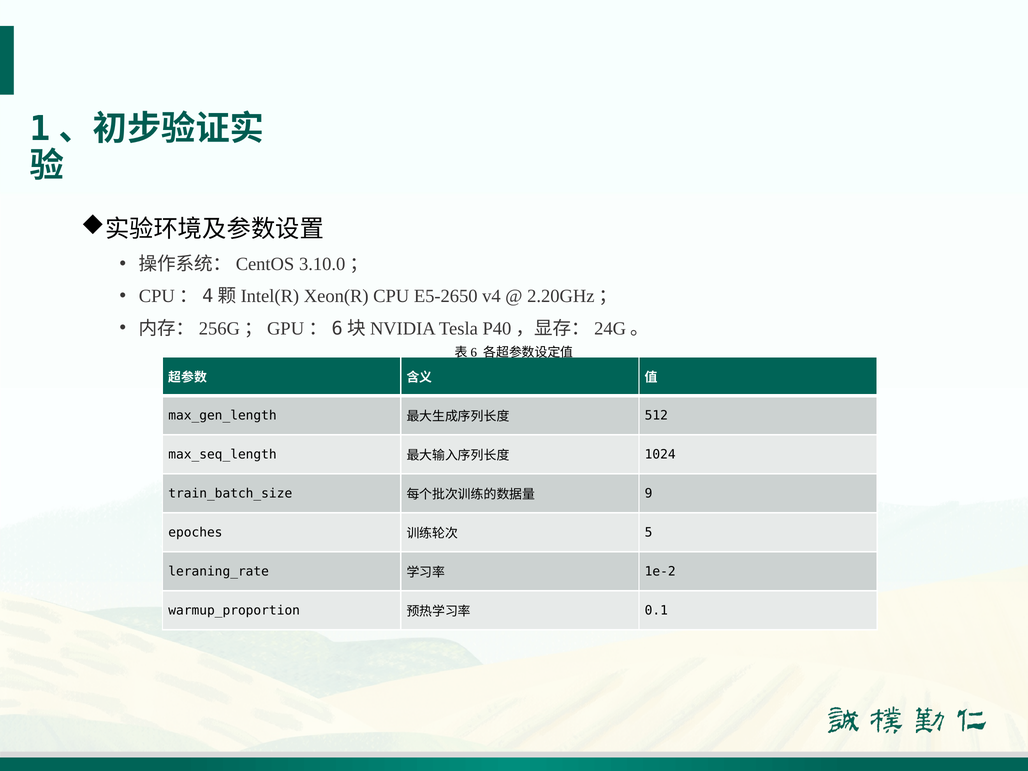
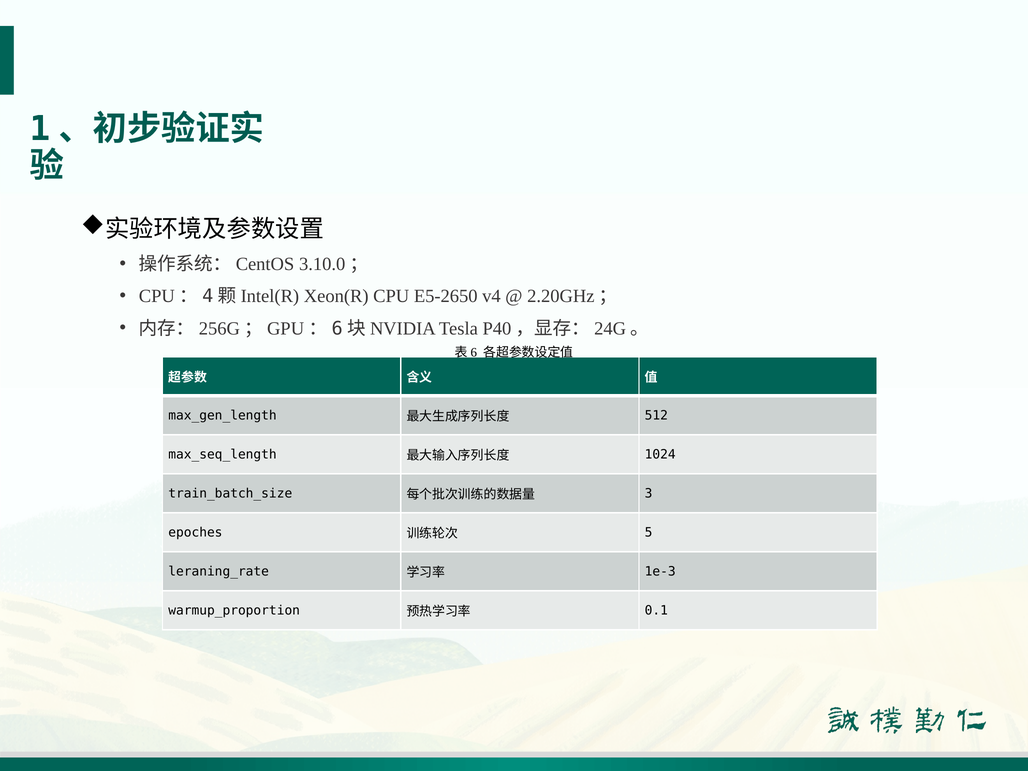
9: 9 -> 3
1e-2: 1e-2 -> 1e-3
